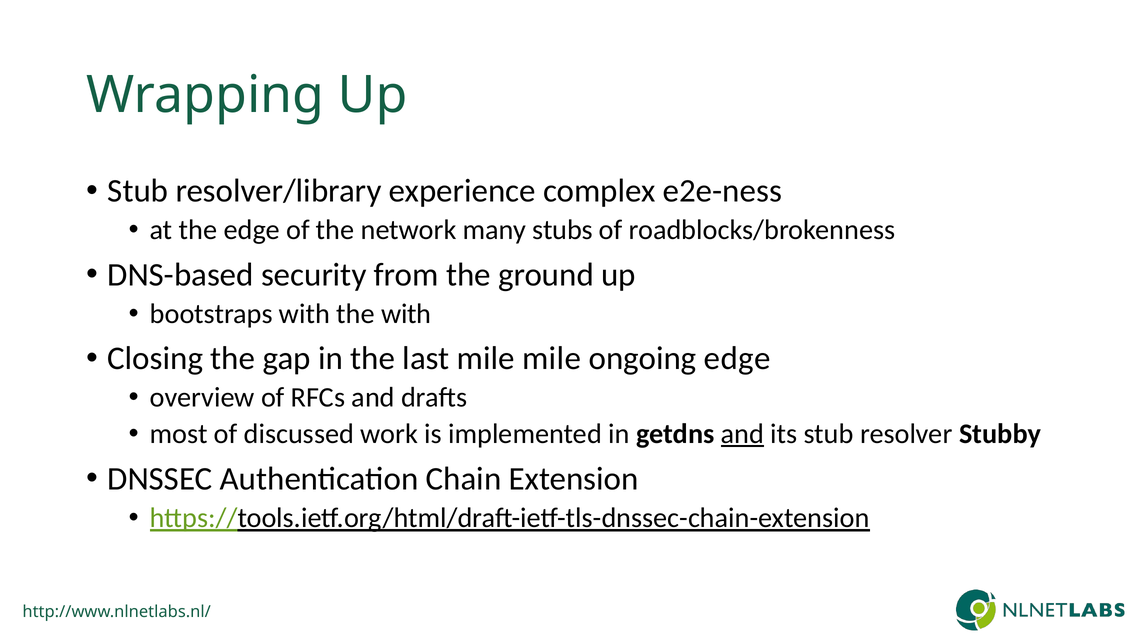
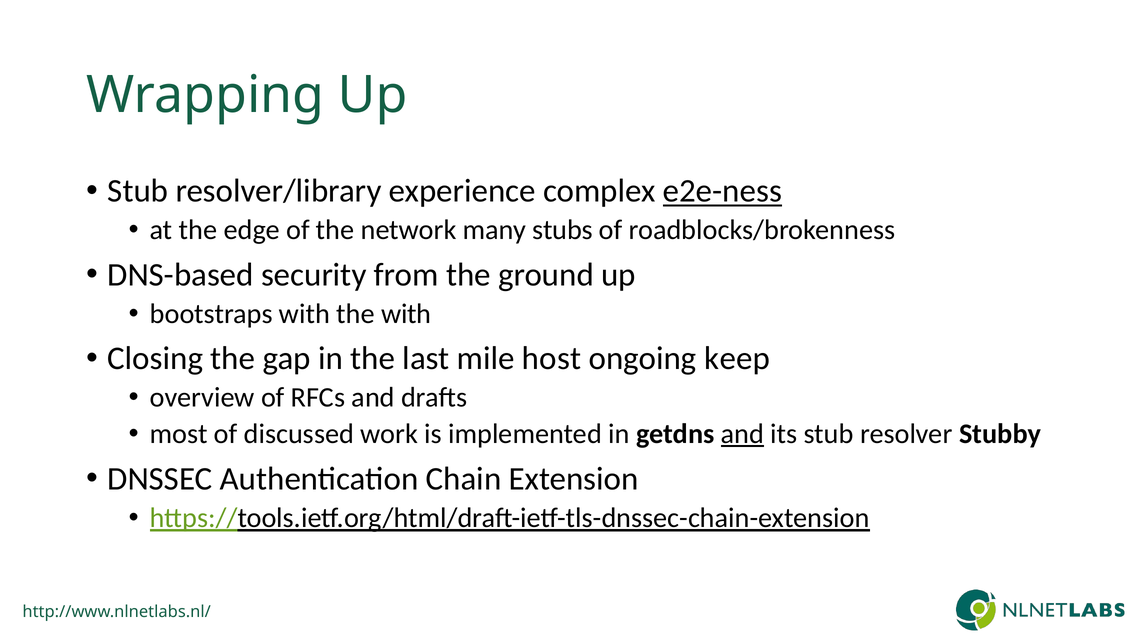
e2e-ness underline: none -> present
mile mile: mile -> host
ongoing edge: edge -> keep
